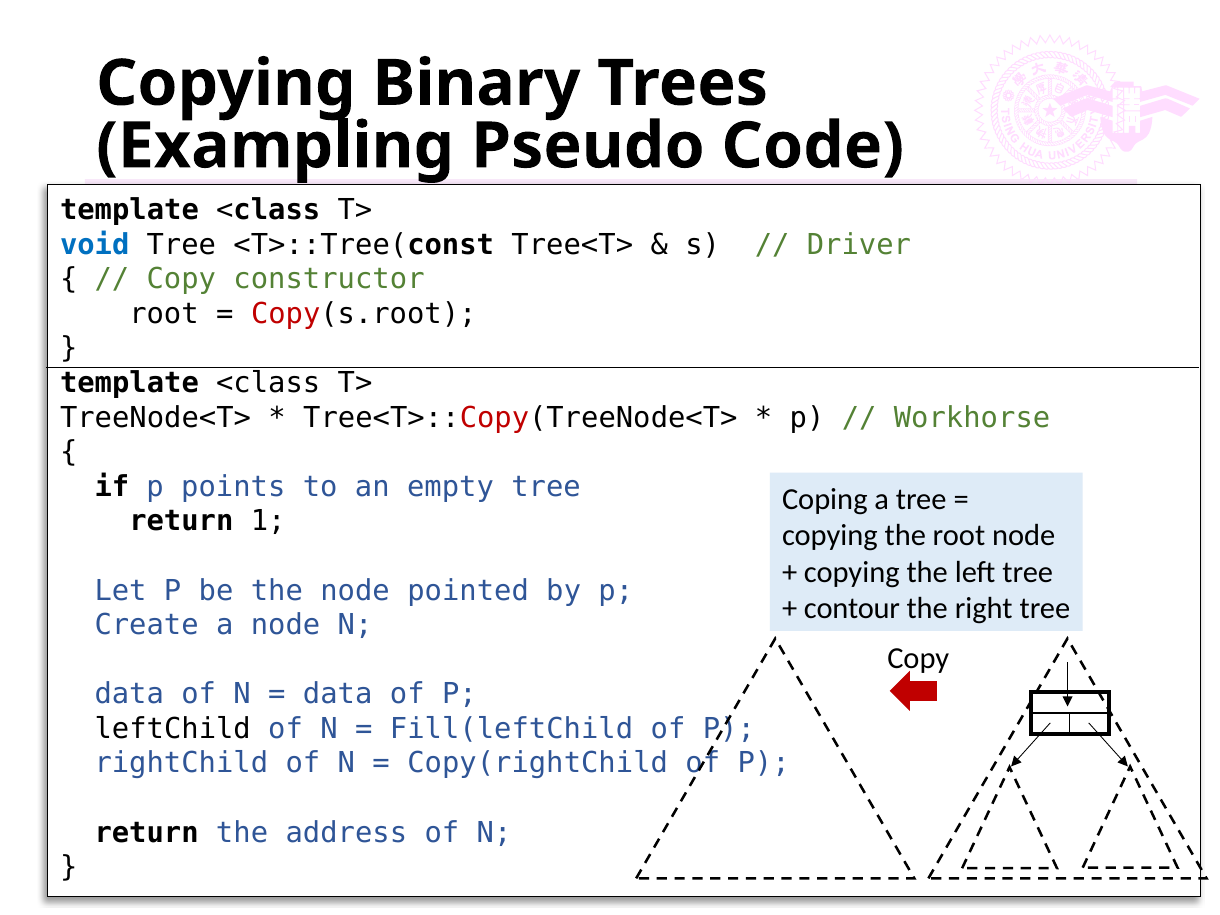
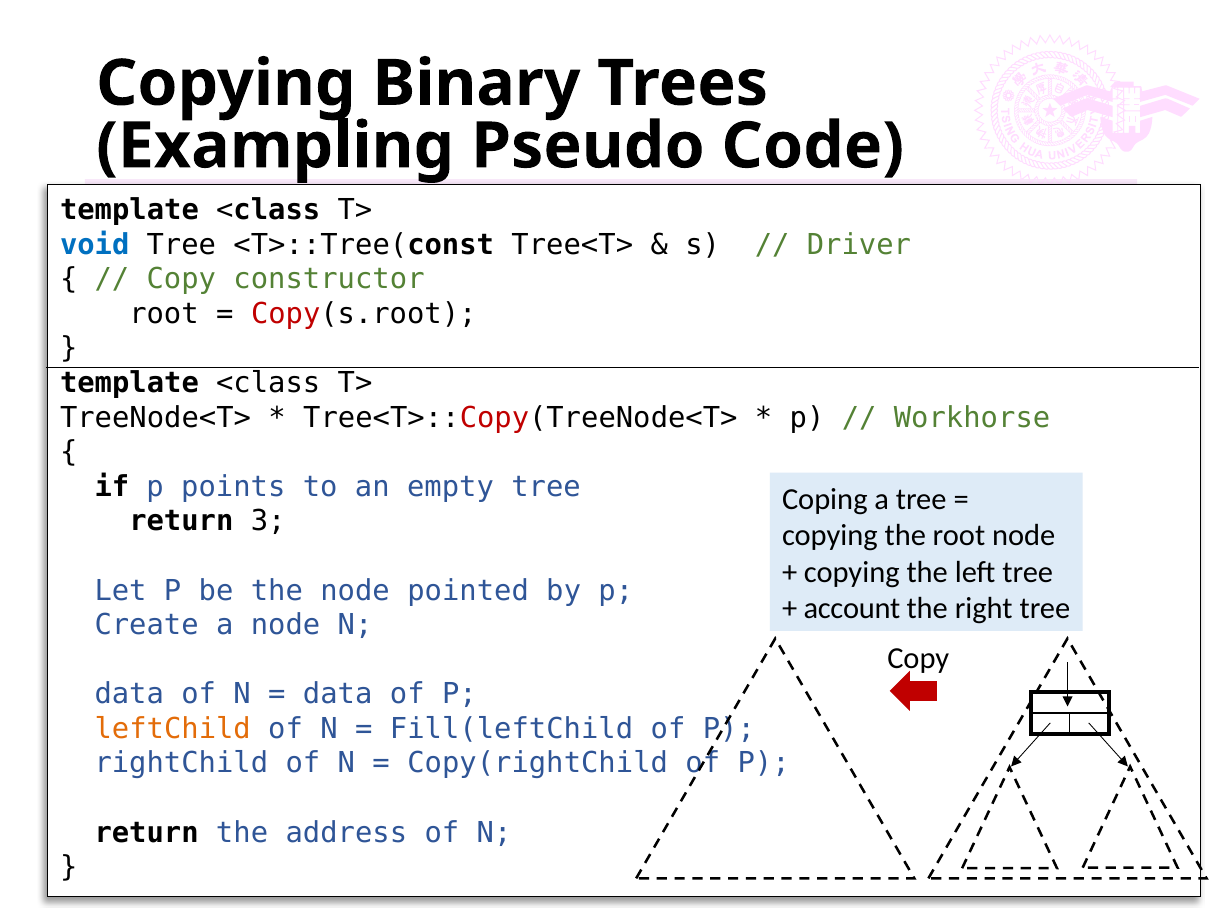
1: 1 -> 3
contour: contour -> account
leftChild colour: black -> orange
